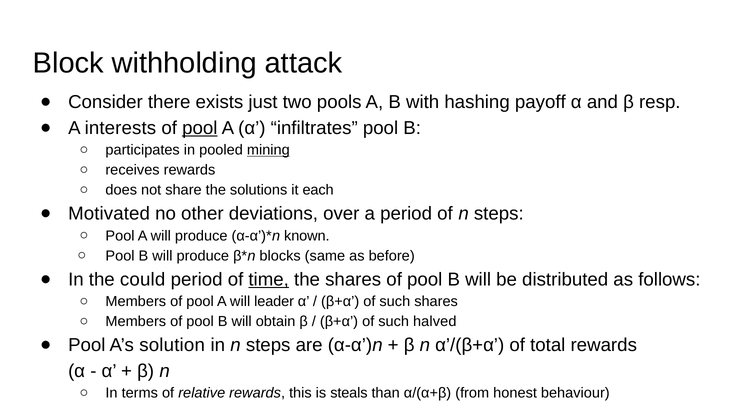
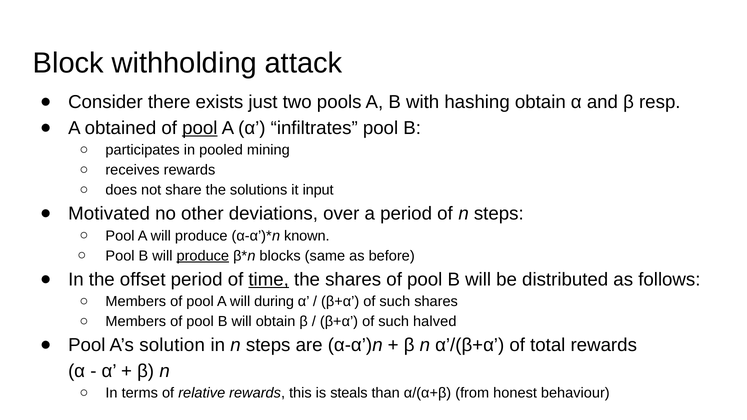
hashing payoff: payoff -> obtain
interests: interests -> obtained
mining underline: present -> none
each: each -> input
produce at (203, 256) underline: none -> present
could: could -> offset
leader: leader -> during
